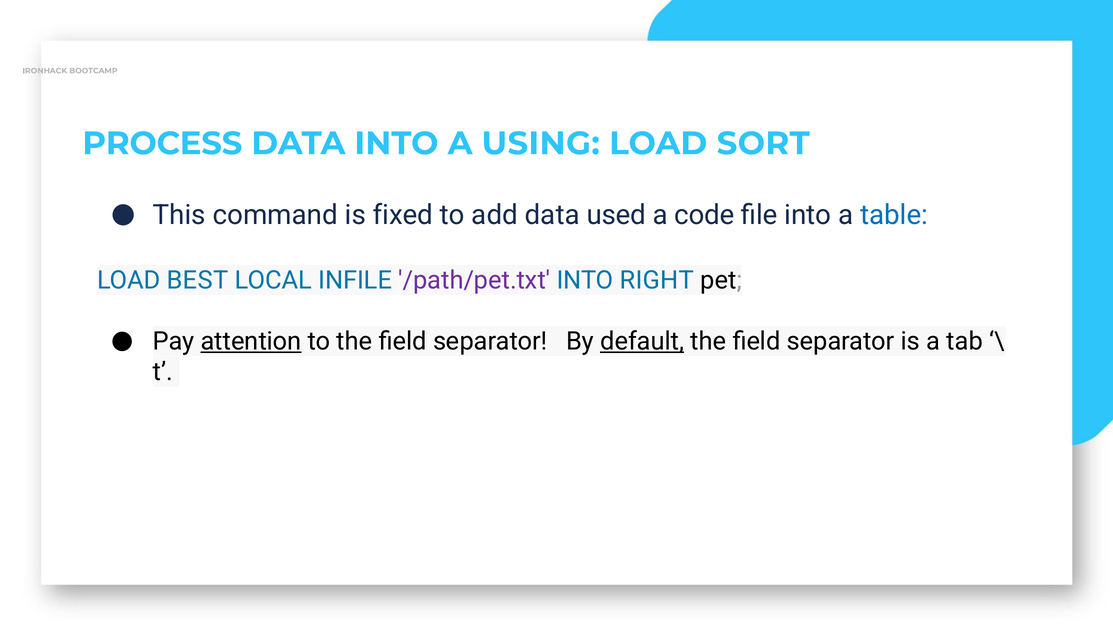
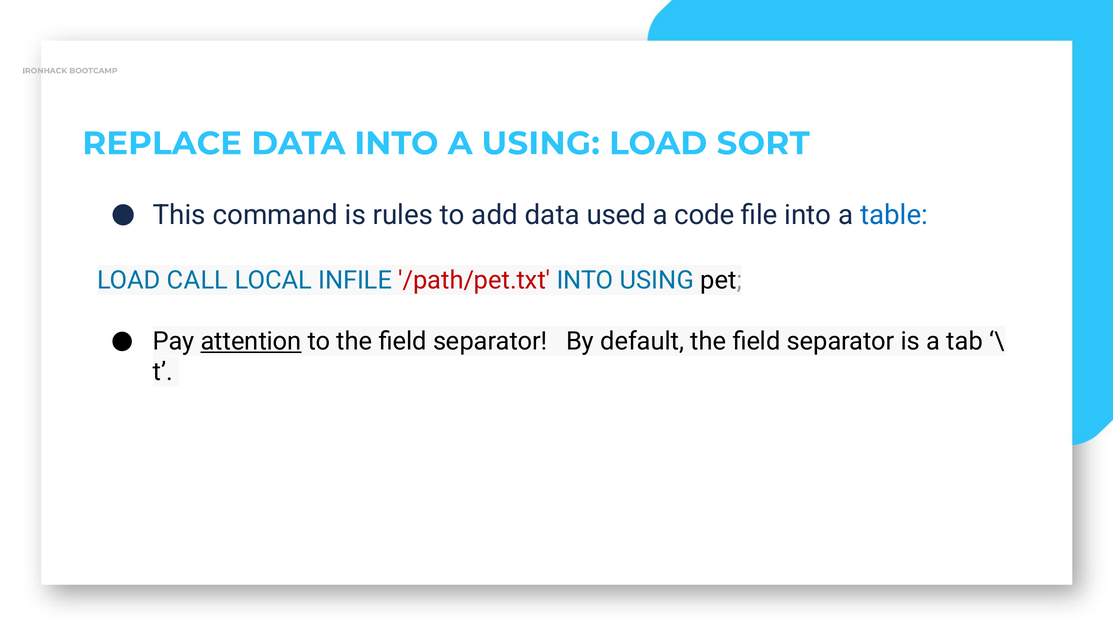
PROCESS: PROCESS -> REPLACE
fixed: fixed -> rules
BEST: BEST -> CALL
/path/pet.txt colour: purple -> red
INTO RIGHT: RIGHT -> USING
default underline: present -> none
